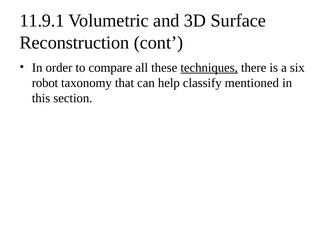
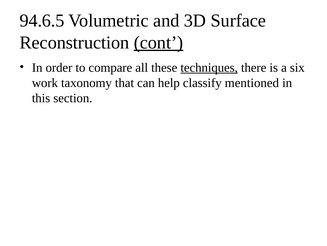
11.9.1: 11.9.1 -> 94.6.5
cont underline: none -> present
robot: robot -> work
